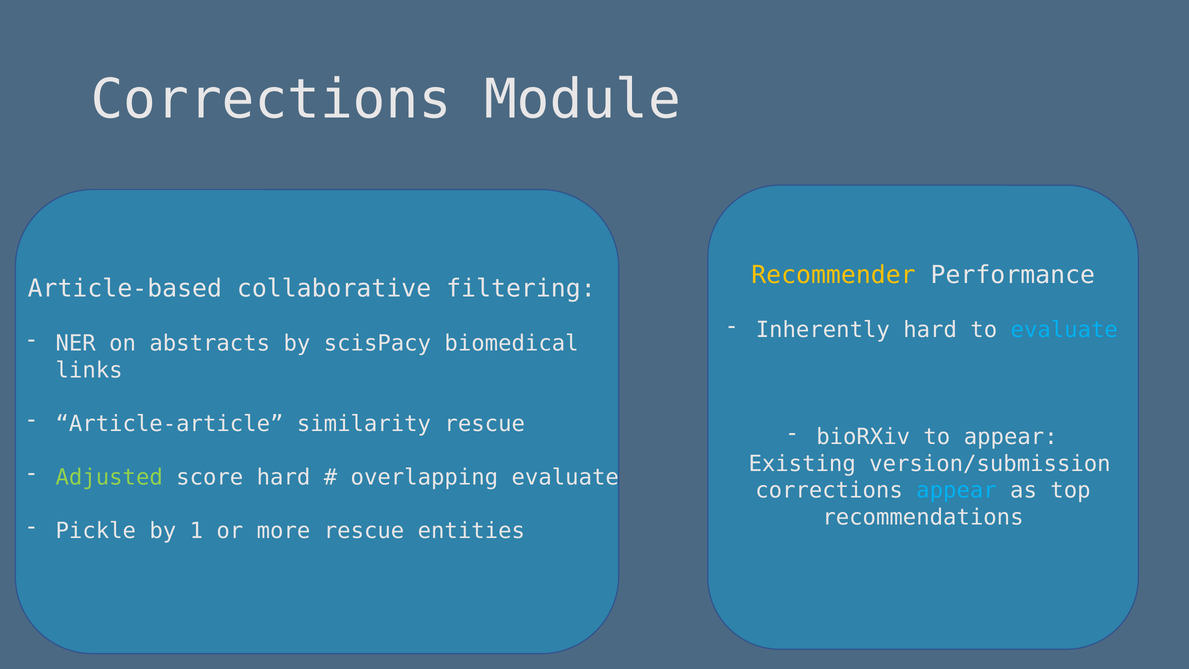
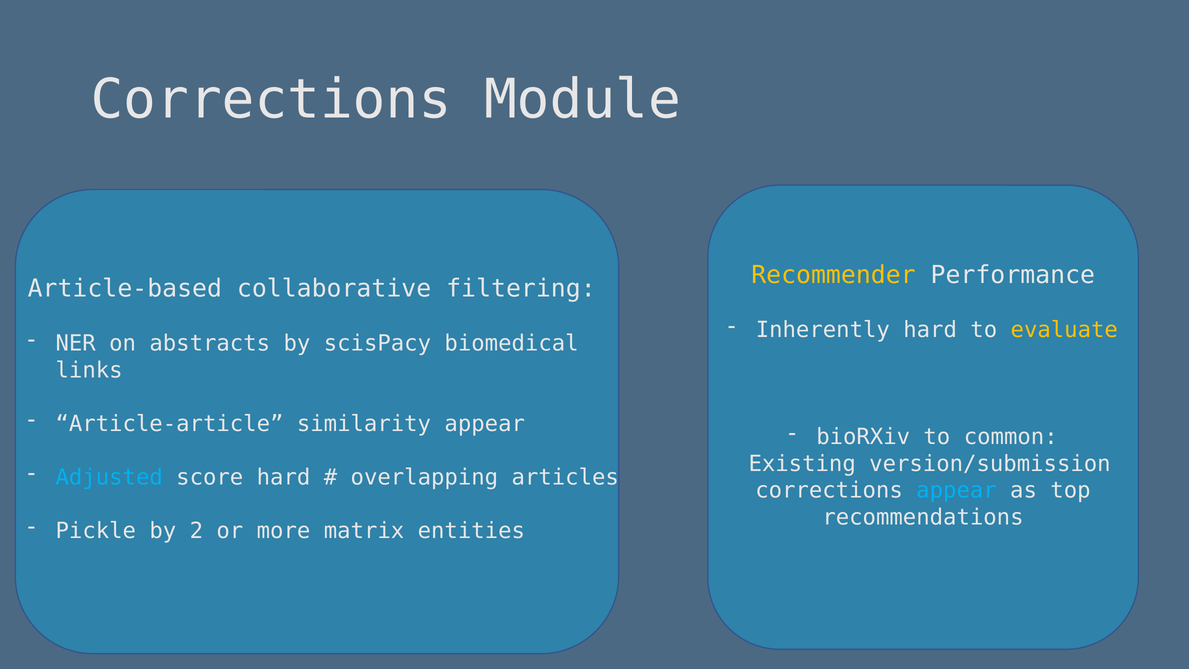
evaluate at (1064, 330) colour: light blue -> yellow
similarity rescue: rescue -> appear
to appear: appear -> common
Adjusted colour: light green -> light blue
overlapping evaluate: evaluate -> articles
1: 1 -> 2
more rescue: rescue -> matrix
